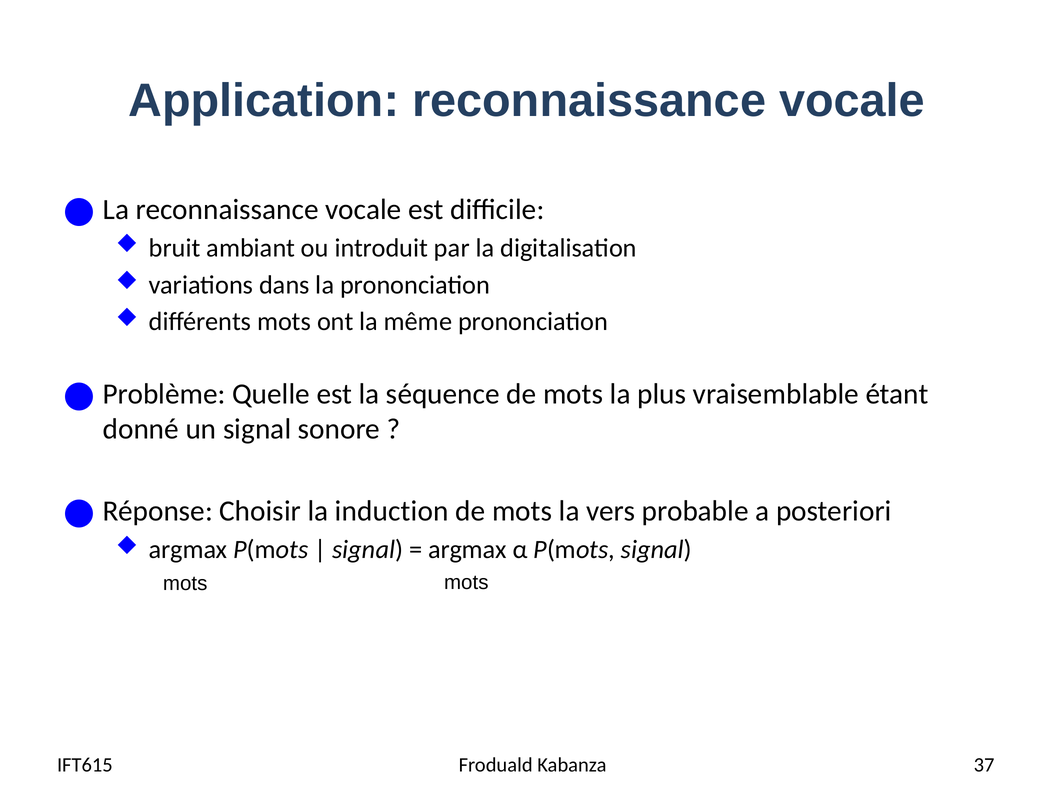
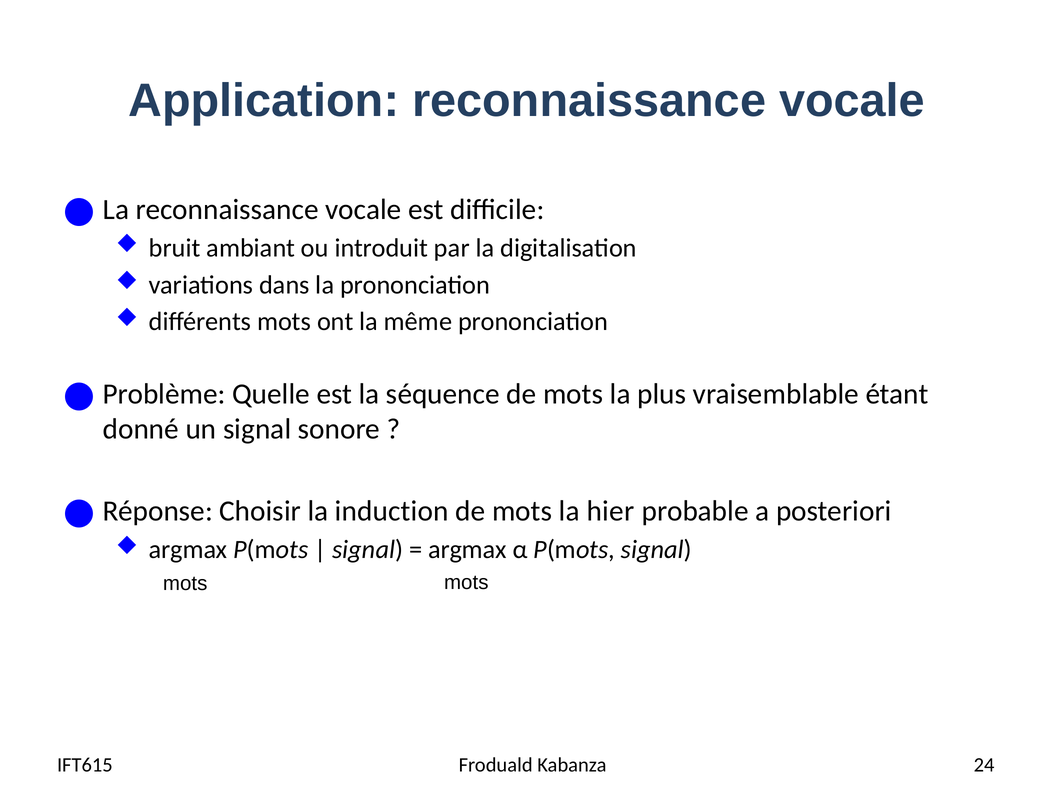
vers: vers -> hier
37: 37 -> 24
